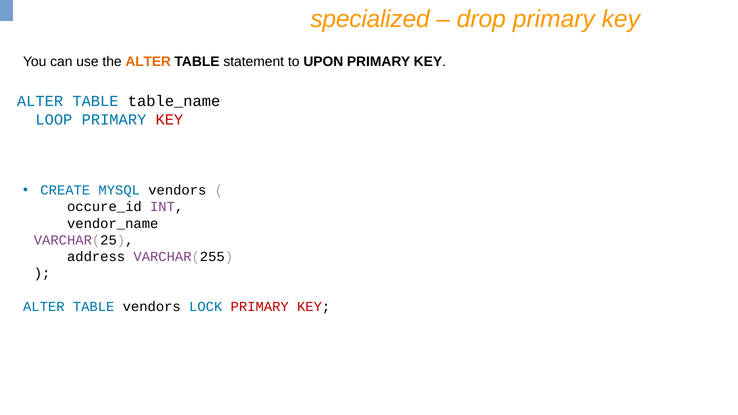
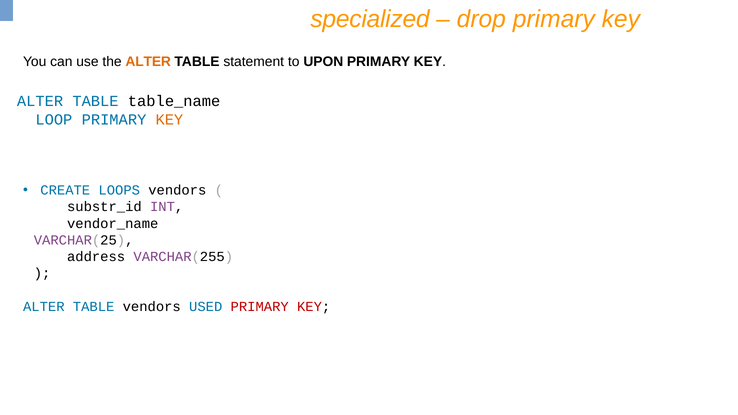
KEY at (169, 120) colour: red -> orange
MYSQL: MYSQL -> LOOPS
occure_id: occure_id -> substr_id
LOCK: LOCK -> USED
